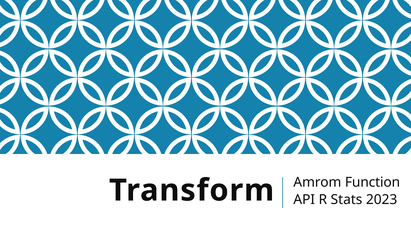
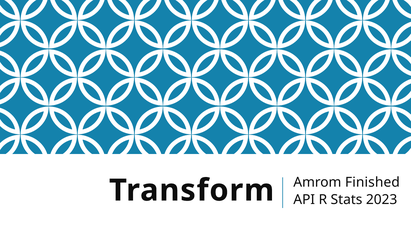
Function: Function -> Finished
